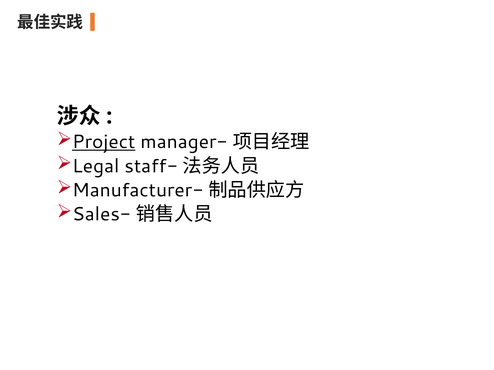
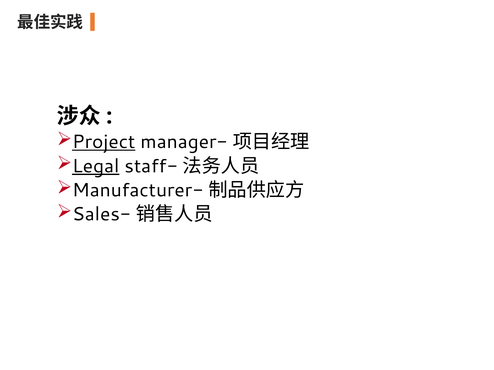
Legal underline: none -> present
